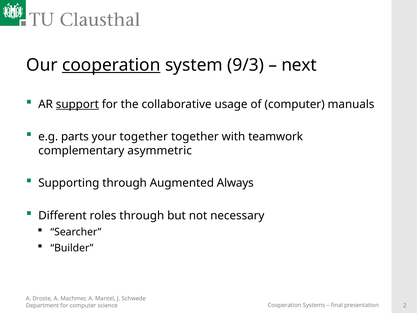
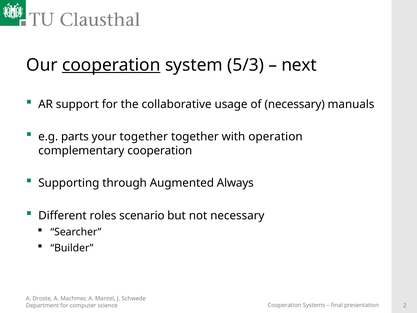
9/3: 9/3 -> 5/3
support underline: present -> none
of computer: computer -> necessary
teamwork: teamwork -> operation
complementary asymmetric: asymmetric -> cooperation
roles through: through -> scenario
